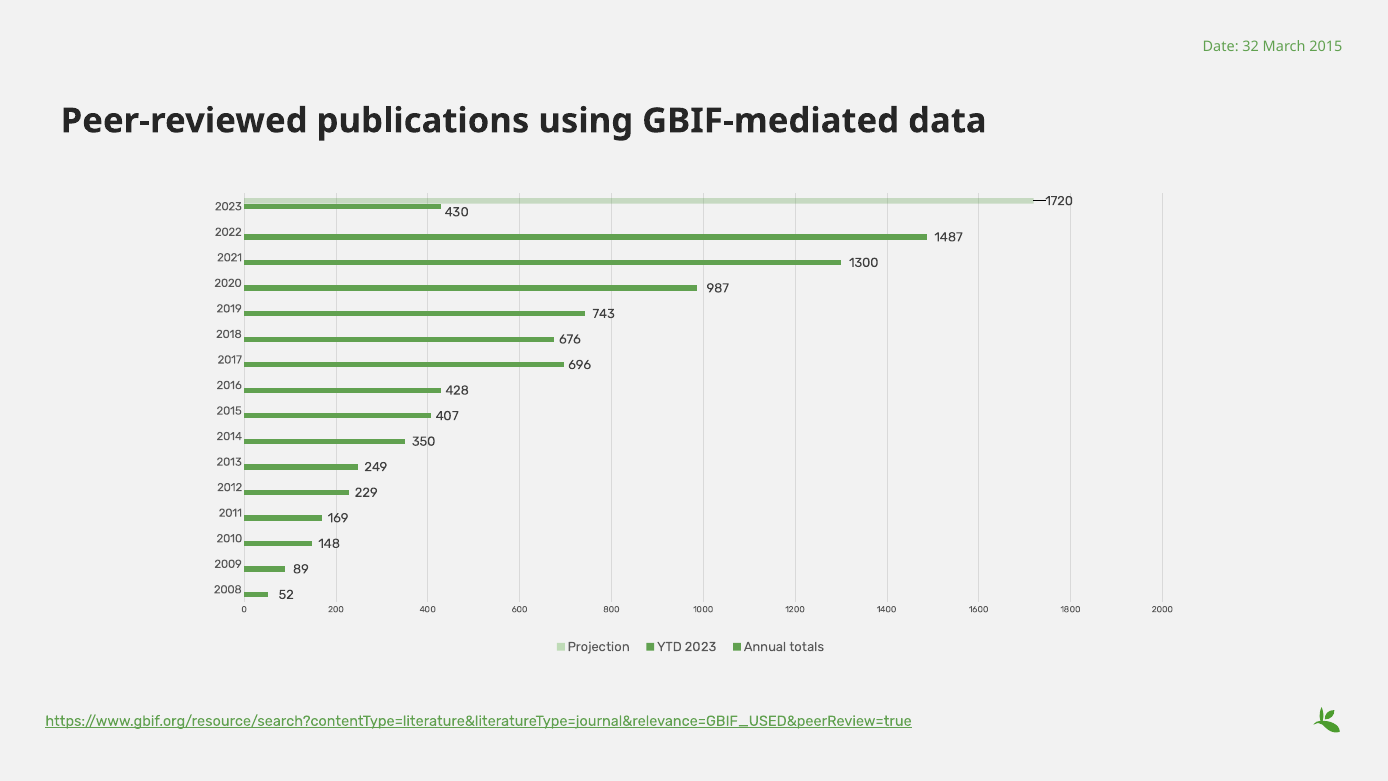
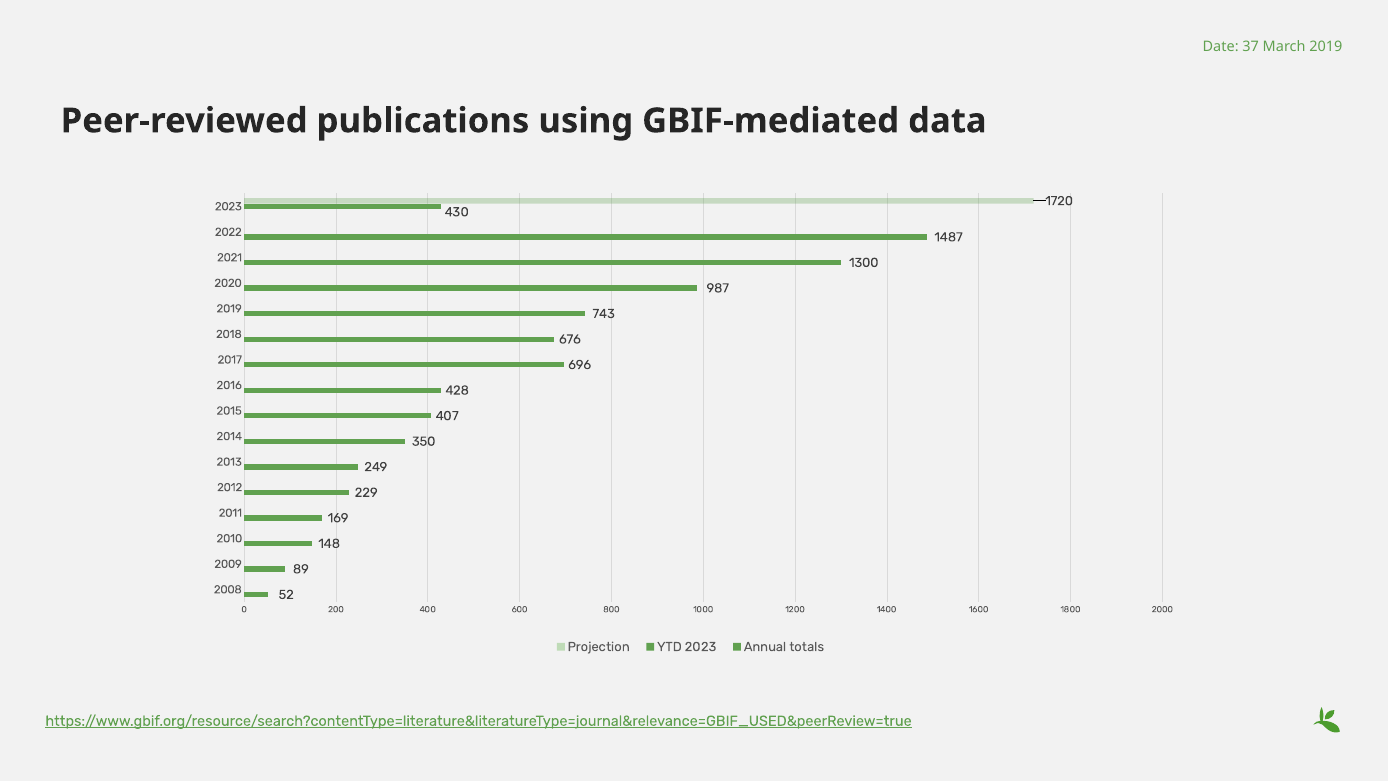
32: 32 -> 37
March 2015: 2015 -> 2019
